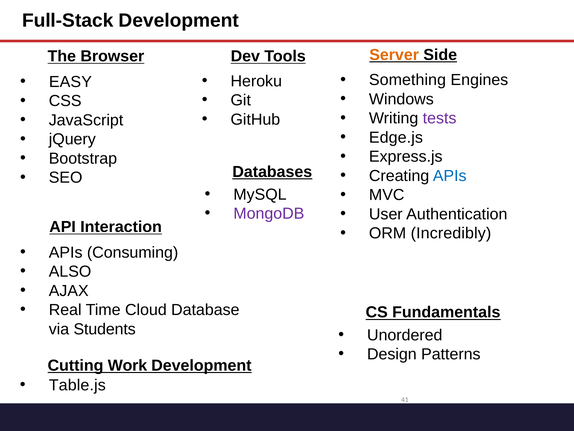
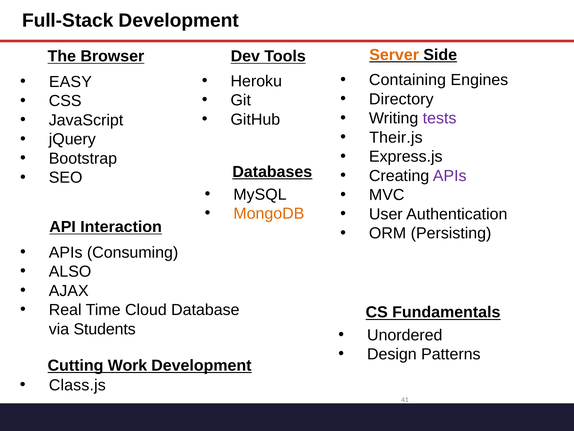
Something: Something -> Containing
Windows: Windows -> Directory
Edge.js: Edge.js -> Their.js
APIs at (450, 176) colour: blue -> purple
MongoDB colour: purple -> orange
Incredibly: Incredibly -> Persisting
Table.js: Table.js -> Class.js
